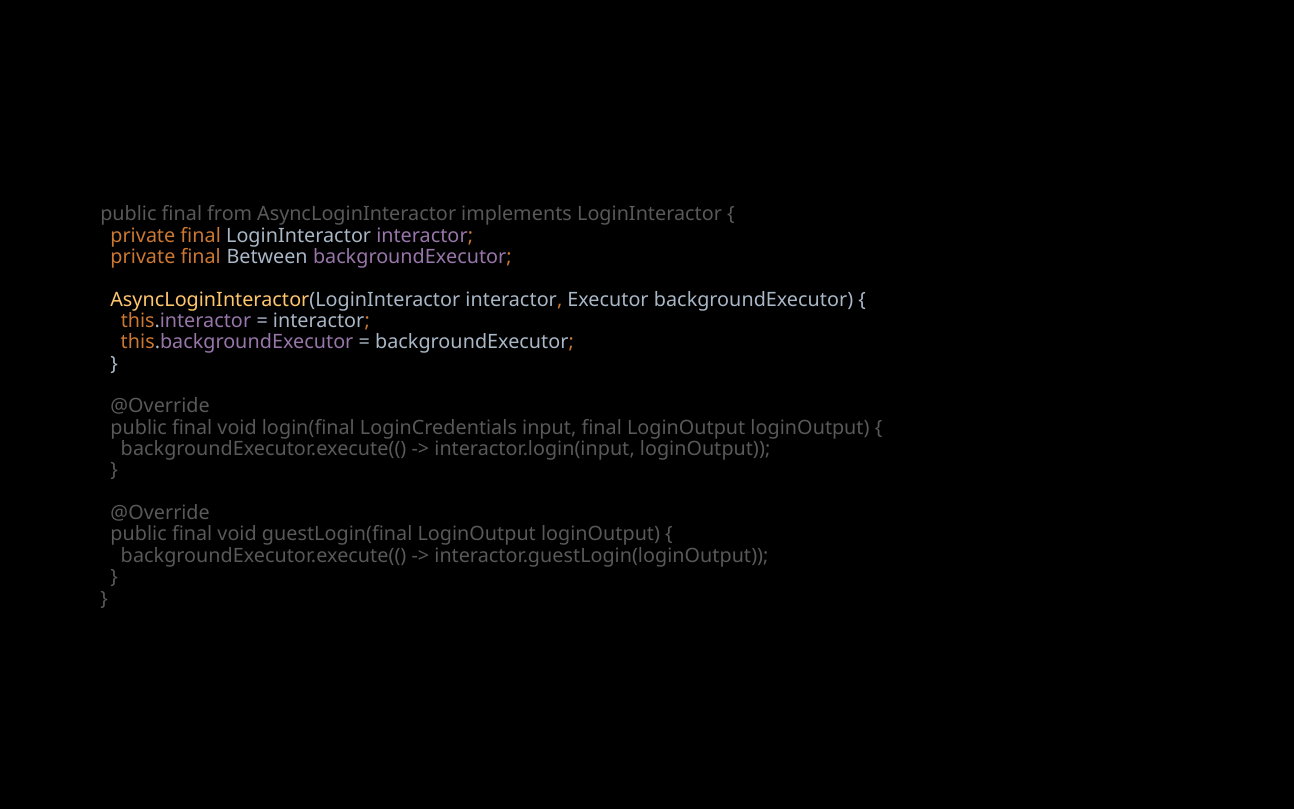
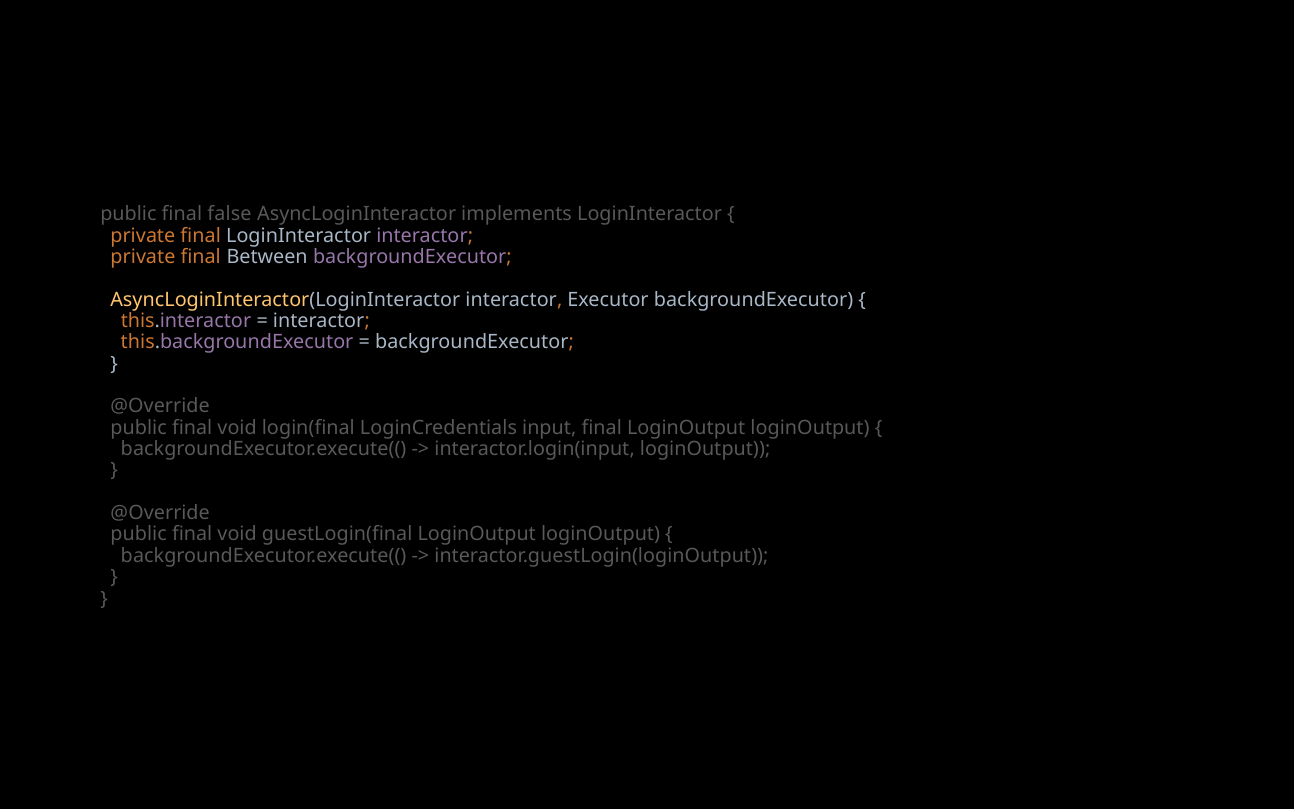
from: from -> false
